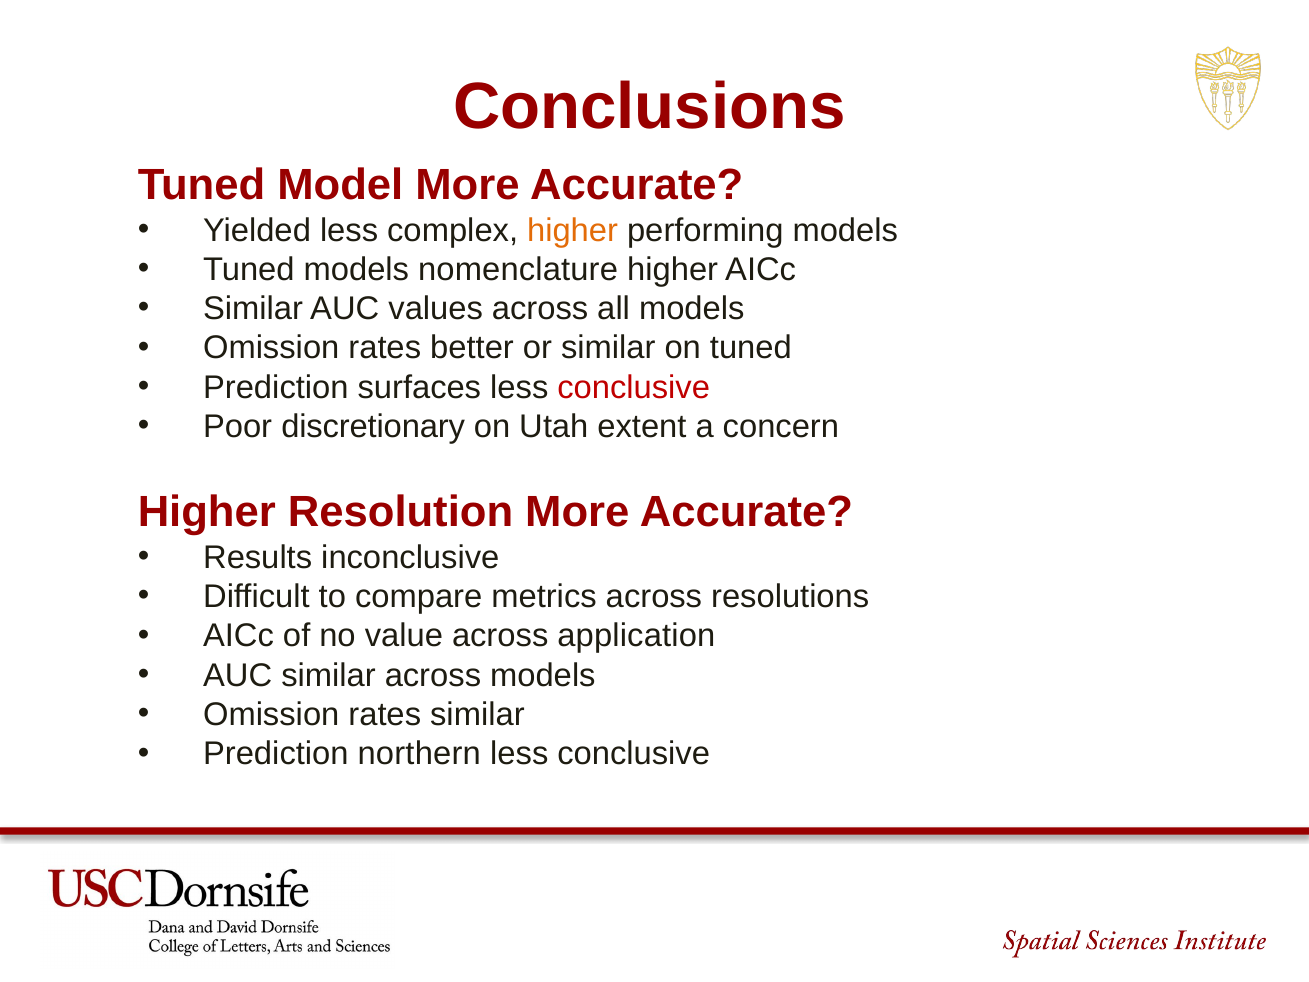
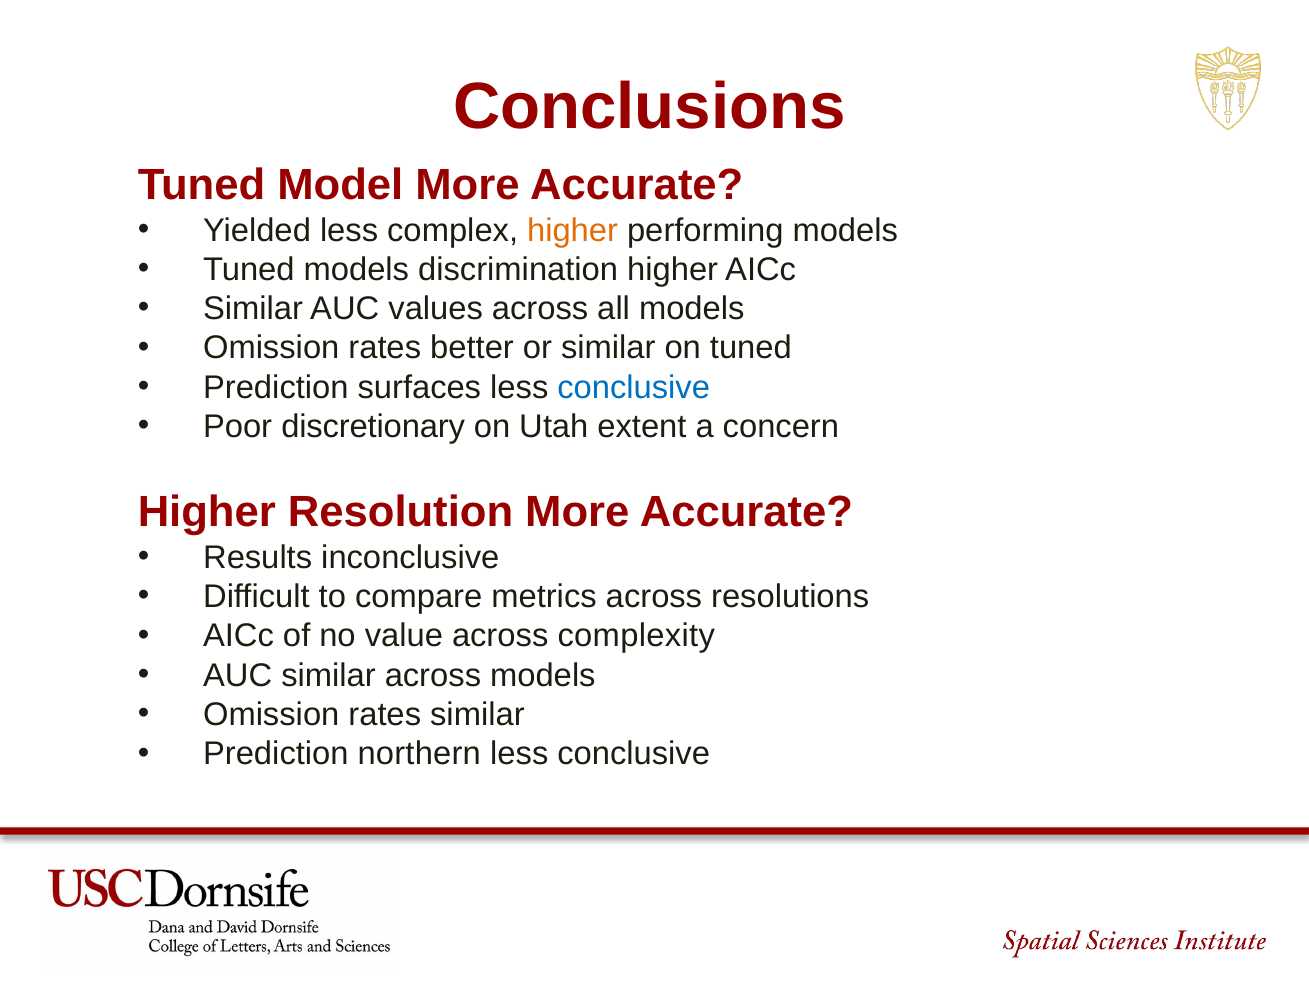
nomenclature: nomenclature -> discrimination
conclusive at (634, 387) colour: red -> blue
application: application -> complexity
